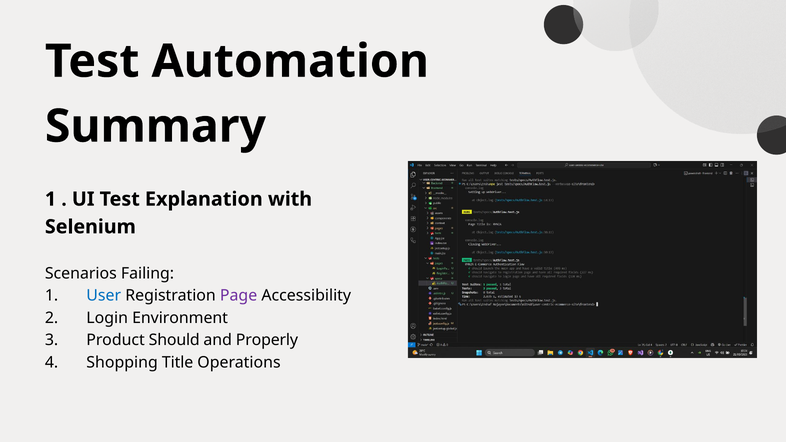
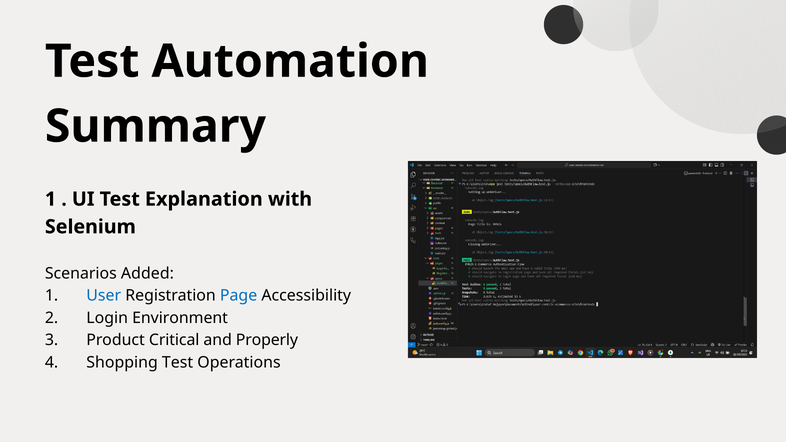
Failing: Failing -> Added
Page colour: purple -> blue
Should: Should -> Critical
Shopping Title: Title -> Test
